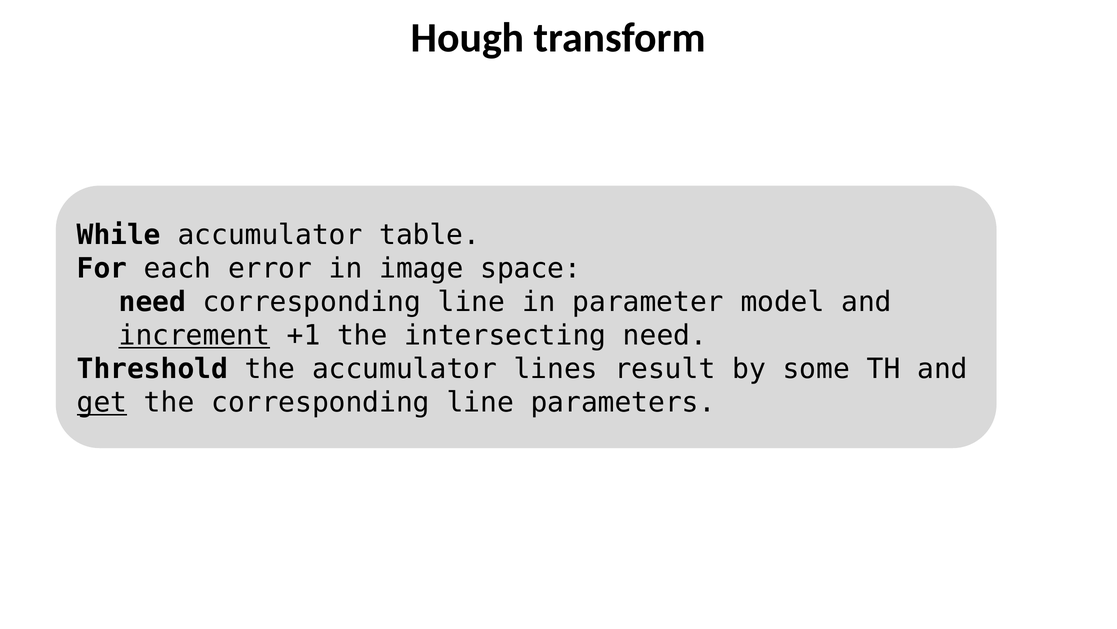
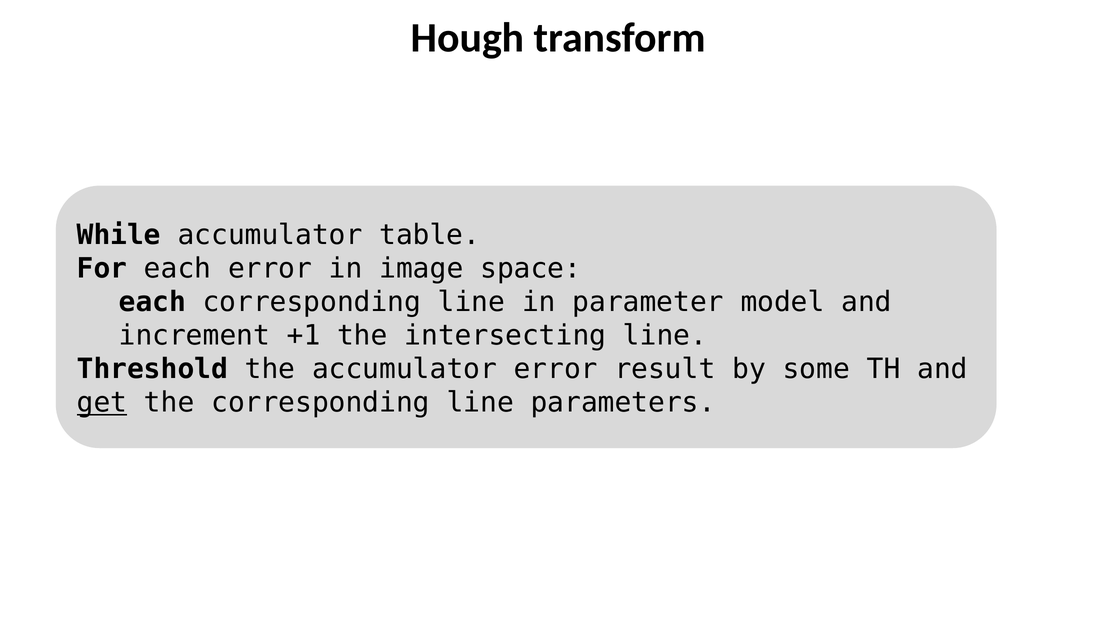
need at (152, 302): need -> each
increment underline: present -> none
intersecting need: need -> line
accumulator lines: lines -> error
